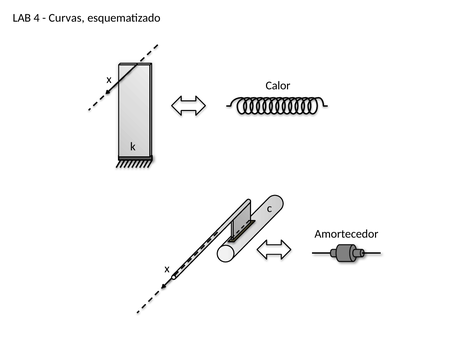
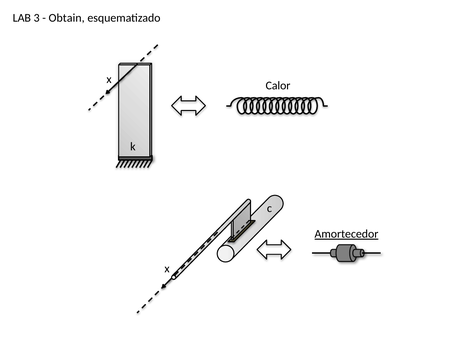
4: 4 -> 3
Curvas: Curvas -> Obtain
Amortecedor underline: none -> present
